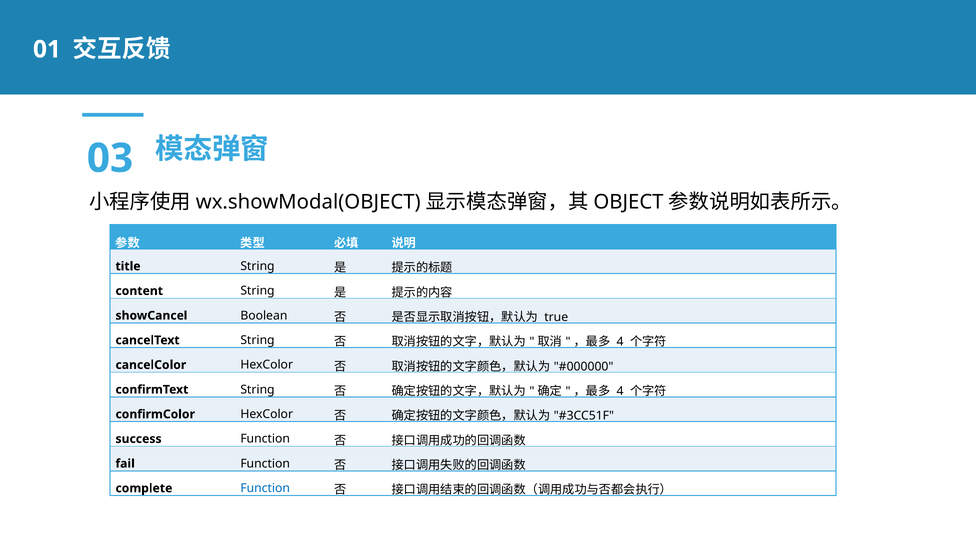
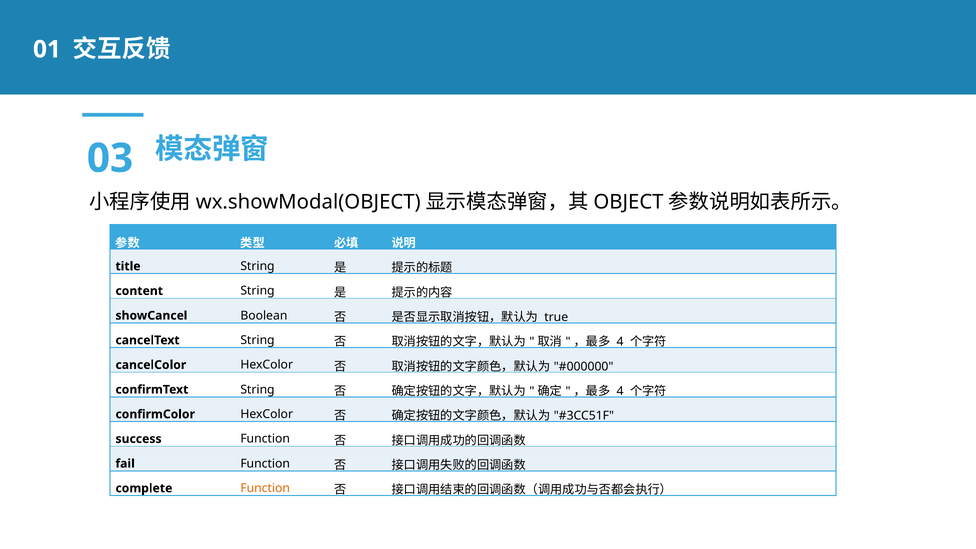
Function at (265, 488) colour: blue -> orange
